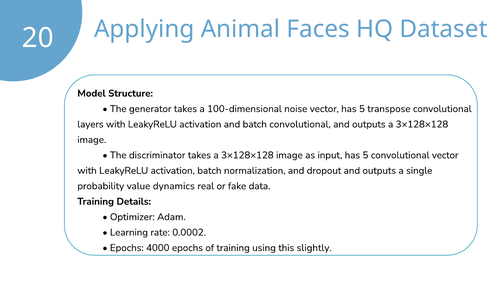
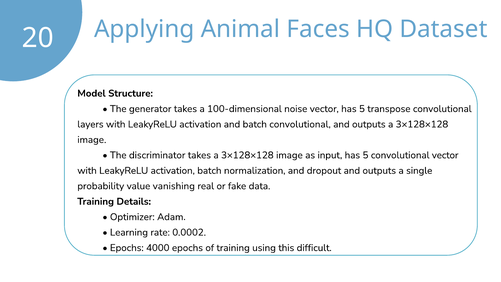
dynamics: dynamics -> vanishing
slightly: slightly -> difficult
